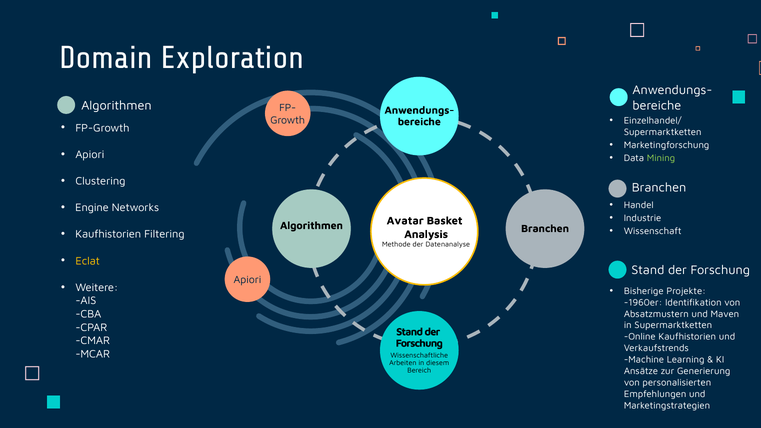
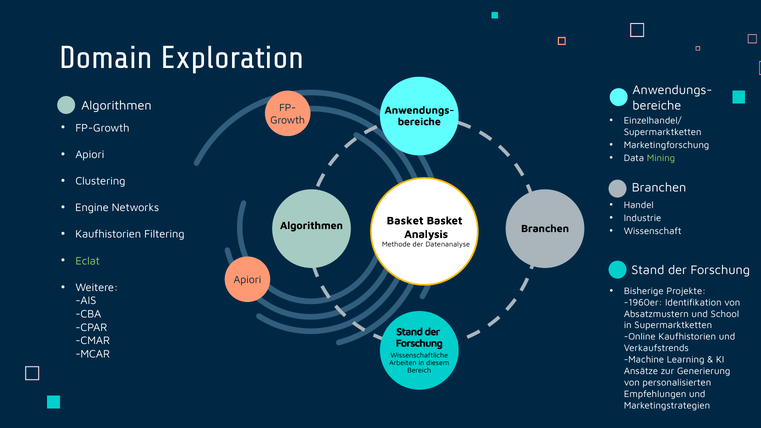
Algorithmen Avatar: Avatar -> Basket
Eclat colour: yellow -> light green
Maven: Maven -> School
